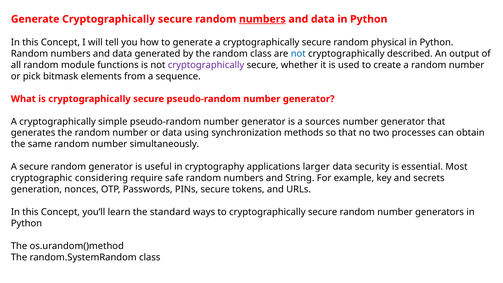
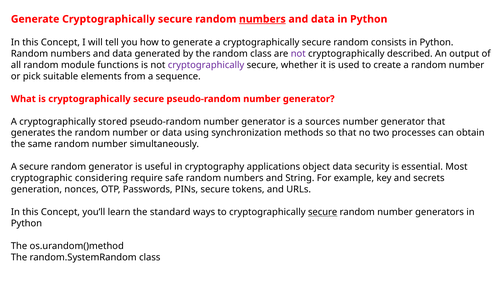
physical: physical -> consists
not at (298, 54) colour: blue -> purple
bitmask: bitmask -> suitable
simple: simple -> stored
larger: larger -> object
secure at (323, 212) underline: none -> present
